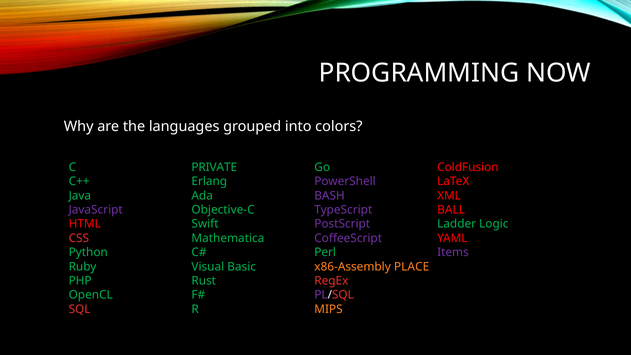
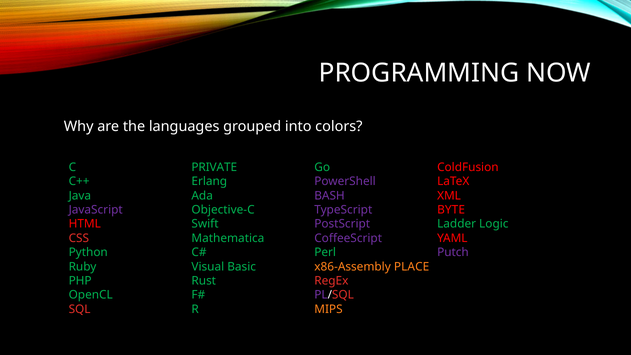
BALL: BALL -> BYTE
Items: Items -> Putch
